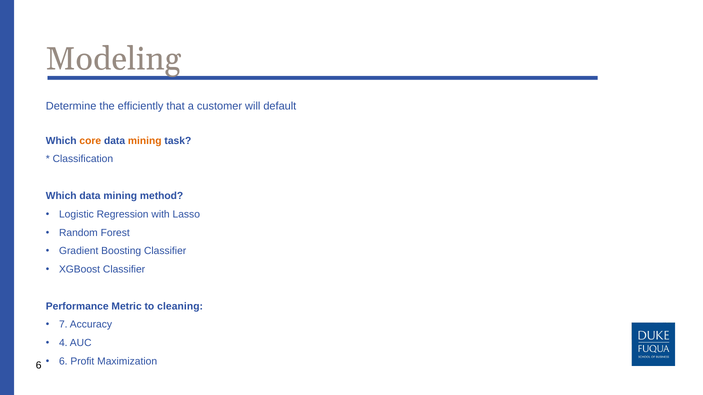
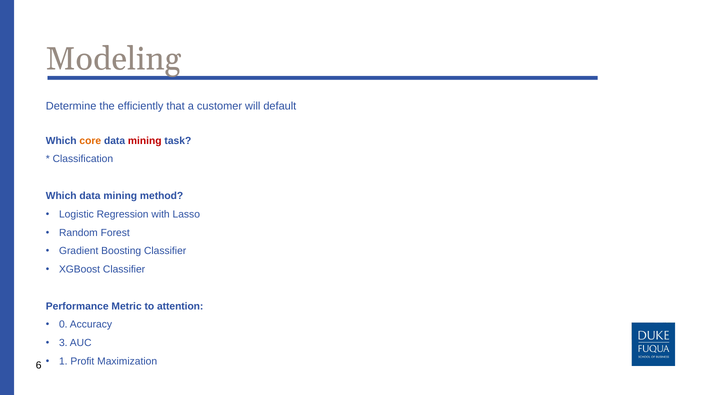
mining at (145, 141) colour: orange -> red
cleaning: cleaning -> attention
7: 7 -> 0
4: 4 -> 3
6 at (63, 362): 6 -> 1
